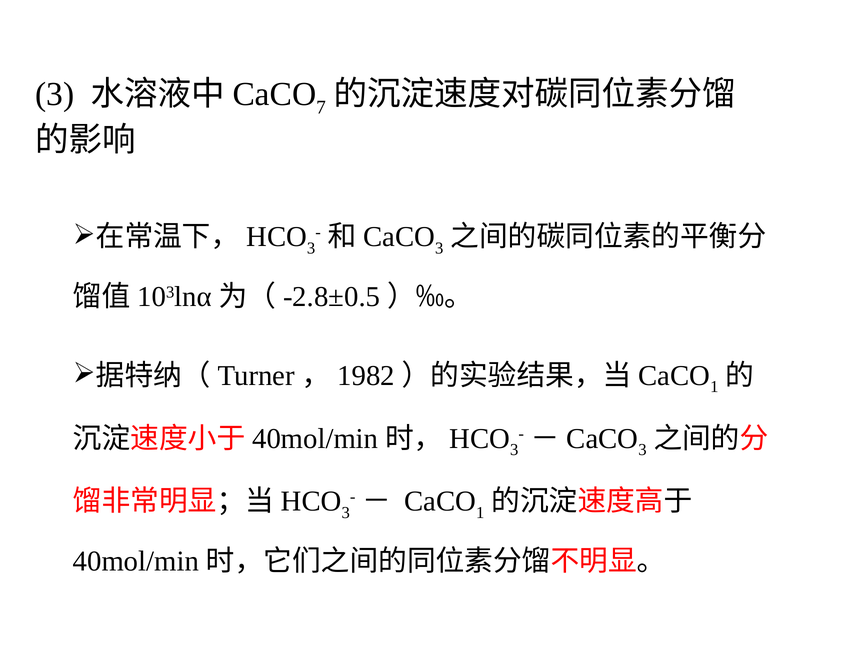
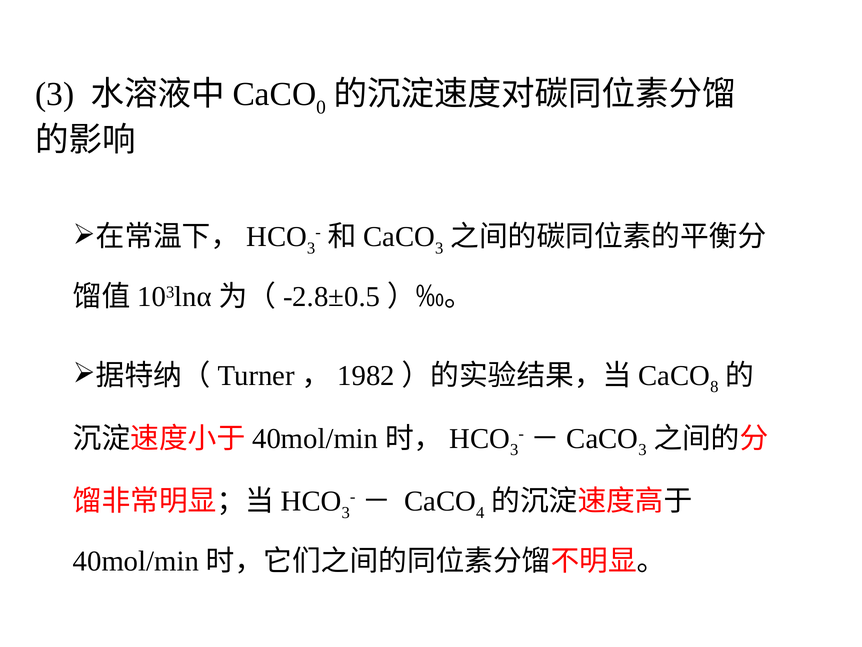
7: 7 -> 0
1 at (714, 387): 1 -> 8
1 at (480, 512): 1 -> 4
